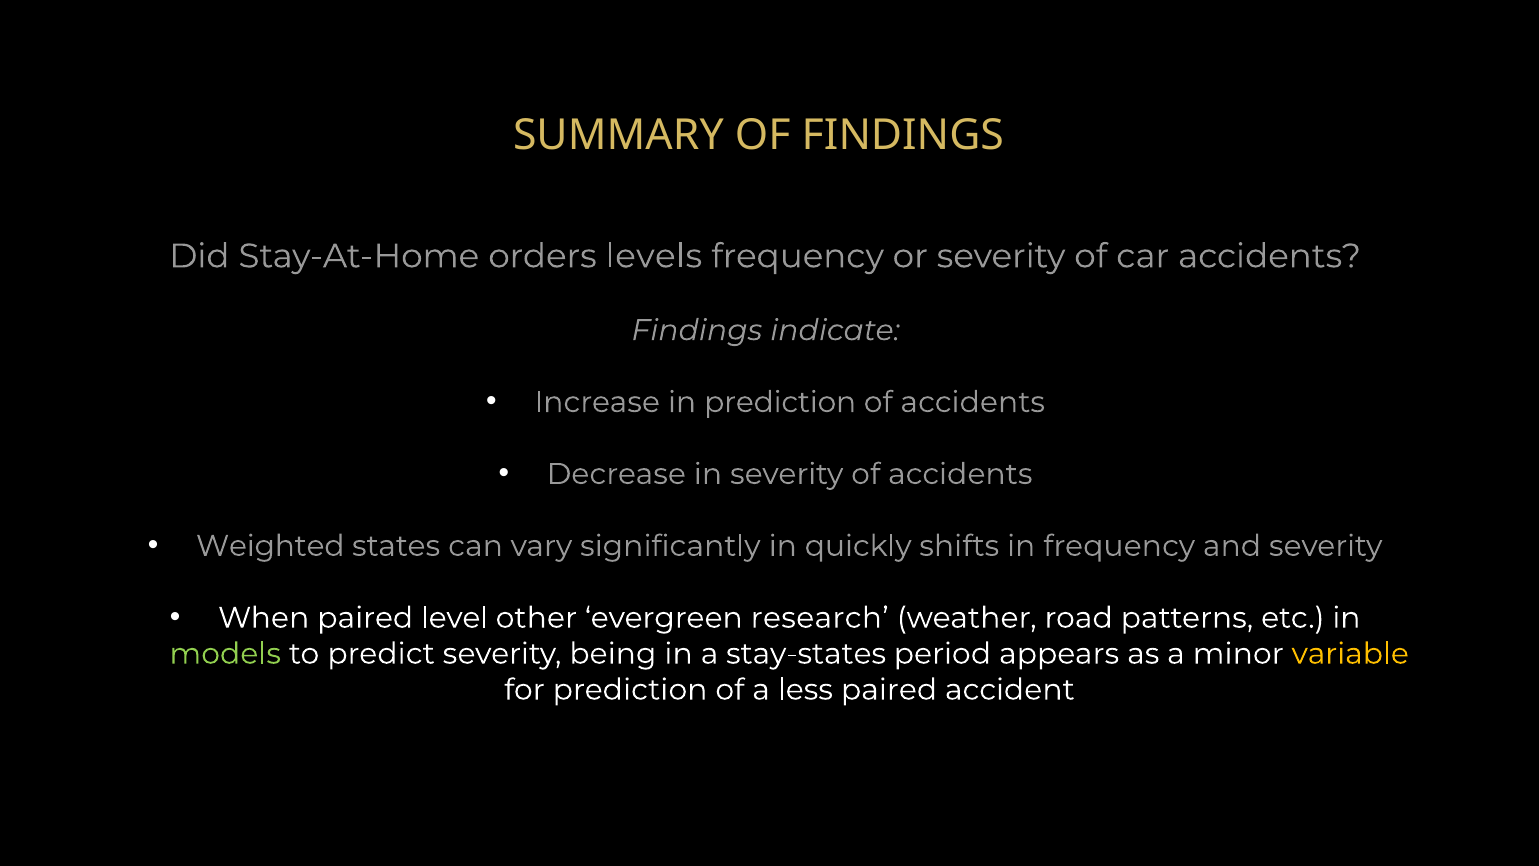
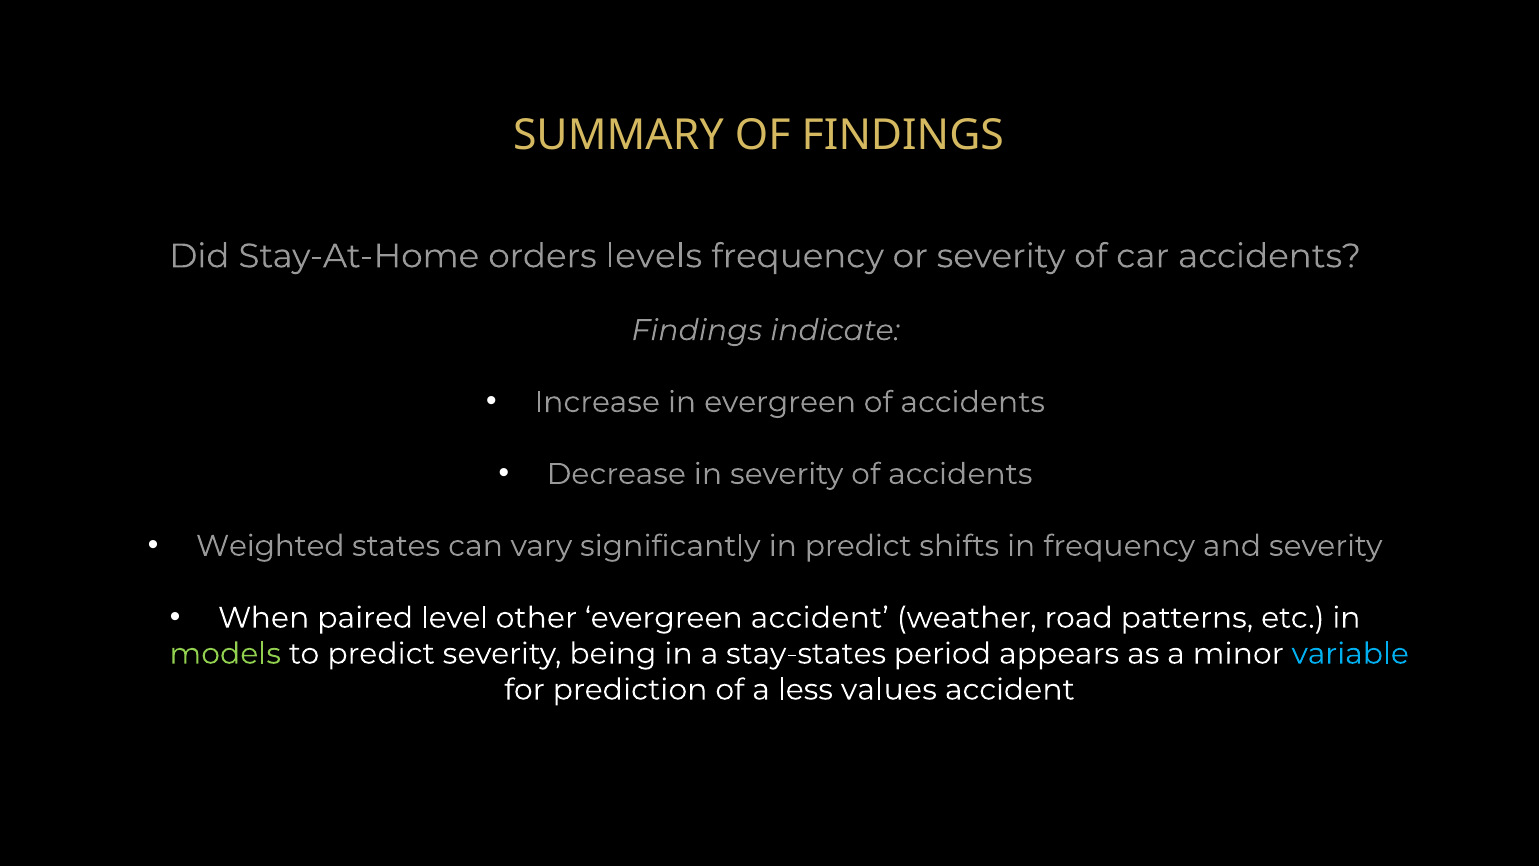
in prediction: prediction -> evergreen
in quickly: quickly -> predict
evergreen research: research -> accident
variable colour: yellow -> light blue
less paired: paired -> values
